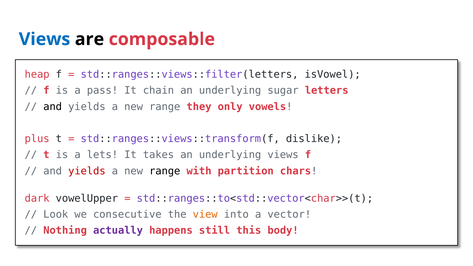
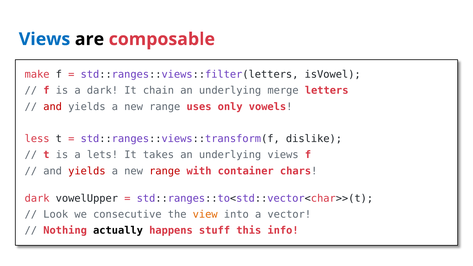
heap: heap -> make
a pass: pass -> dark
sugar: sugar -> merge
and at (53, 107) colour: black -> red
they: they -> uses
plus: plus -> less
range at (165, 171) colour: black -> red
partition: partition -> container
actually colour: purple -> black
still: still -> stuff
body: body -> info
